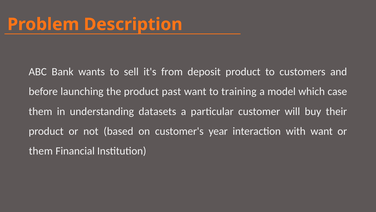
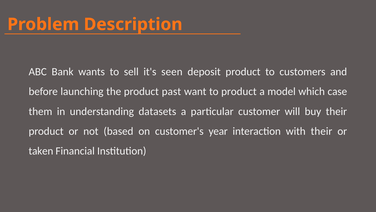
from: from -> seen
to training: training -> product
with want: want -> their
them at (41, 151): them -> taken
